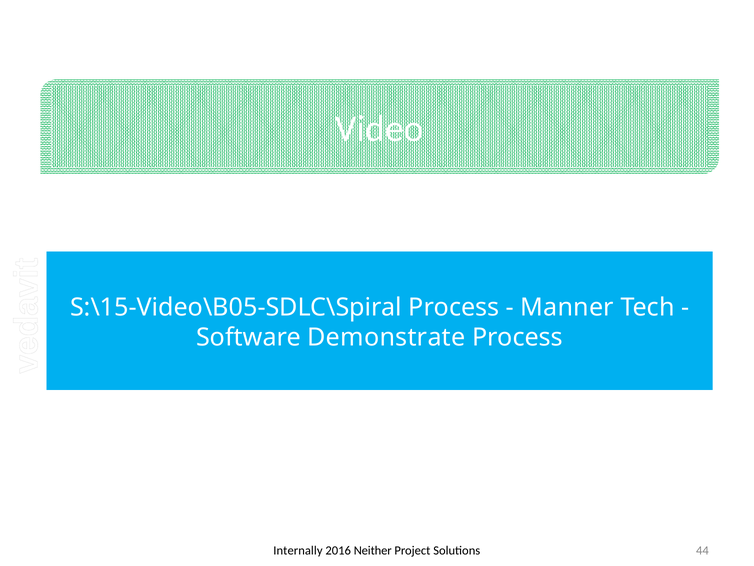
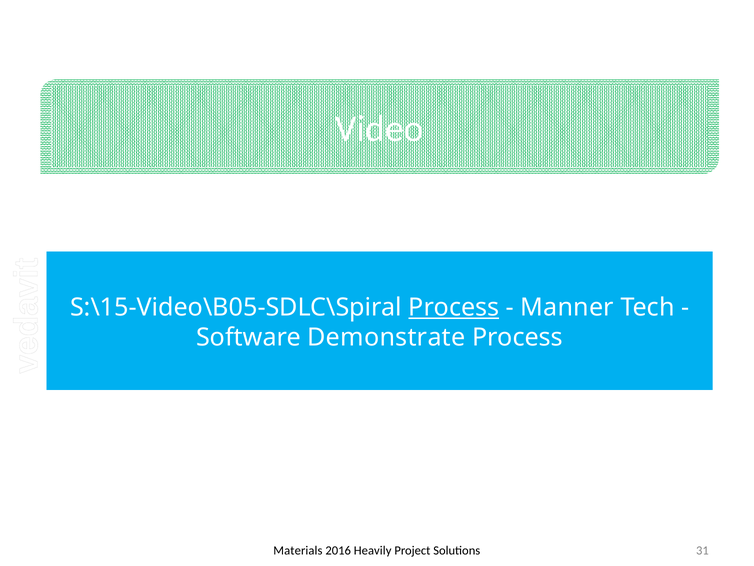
Process at (454, 307) underline: none -> present
Internally: Internally -> Materials
Neither: Neither -> Heavily
44: 44 -> 31
